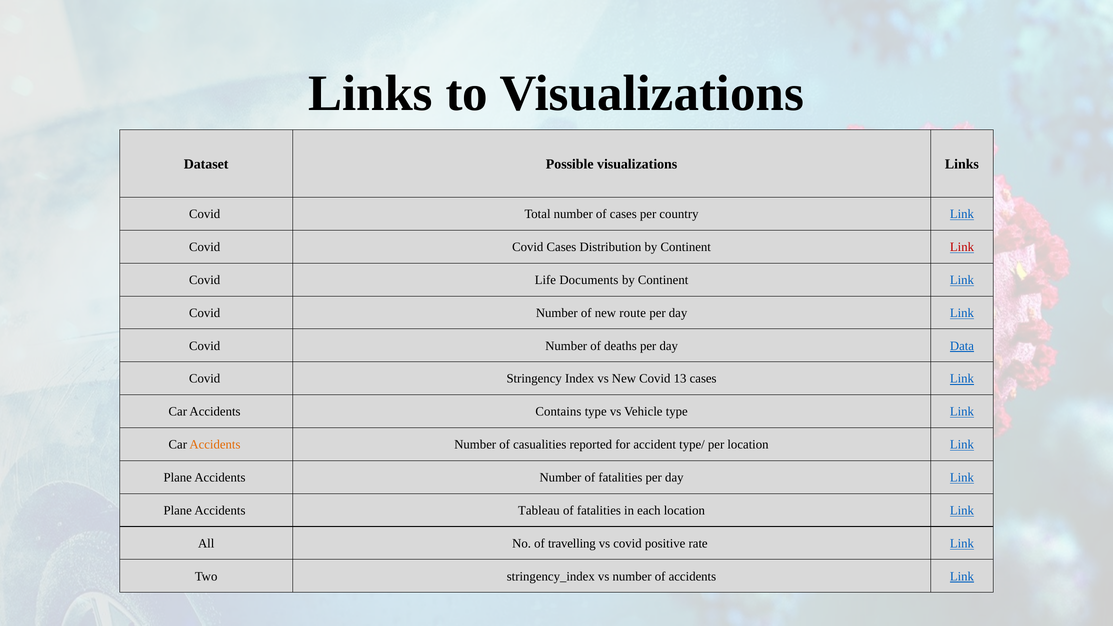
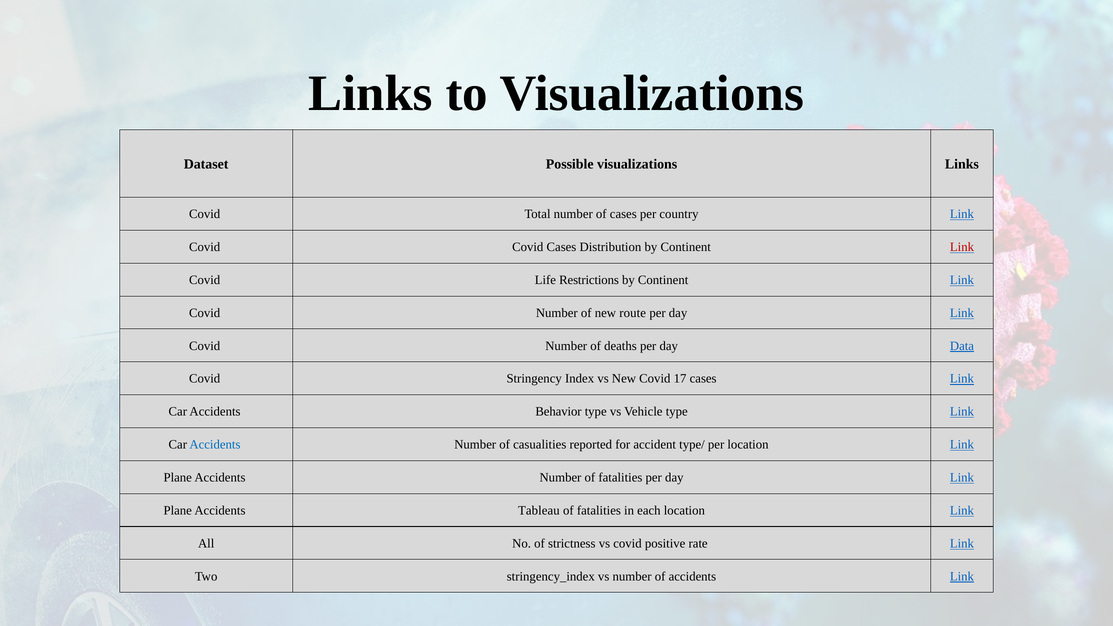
Documents: Documents -> Restrictions
13: 13 -> 17
Contains: Contains -> Behavior
Accidents at (215, 445) colour: orange -> blue
travelling: travelling -> strictness
